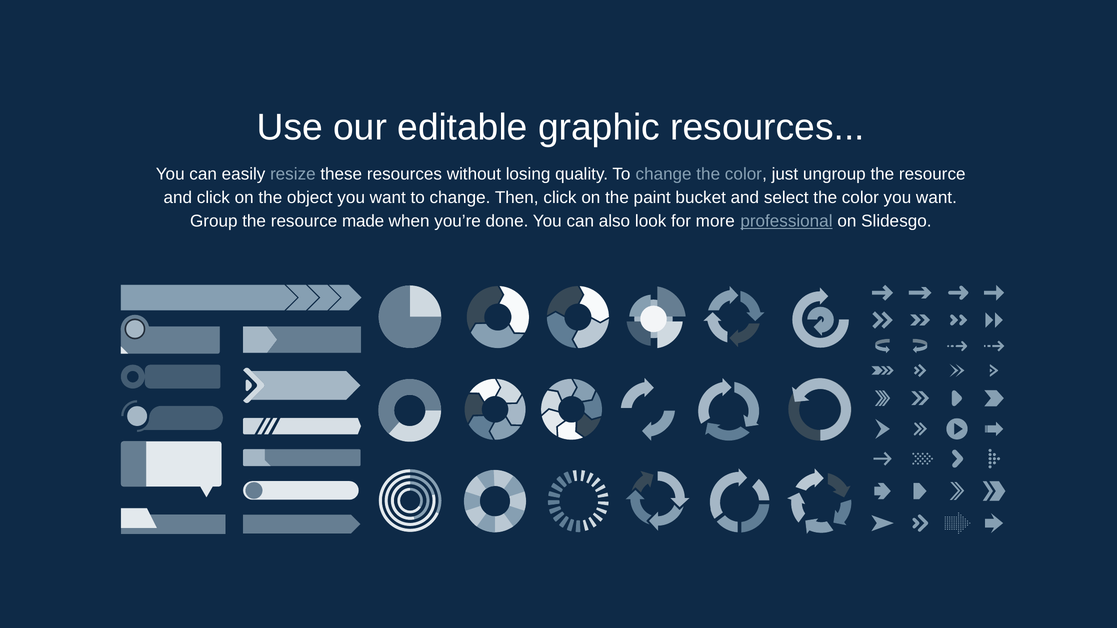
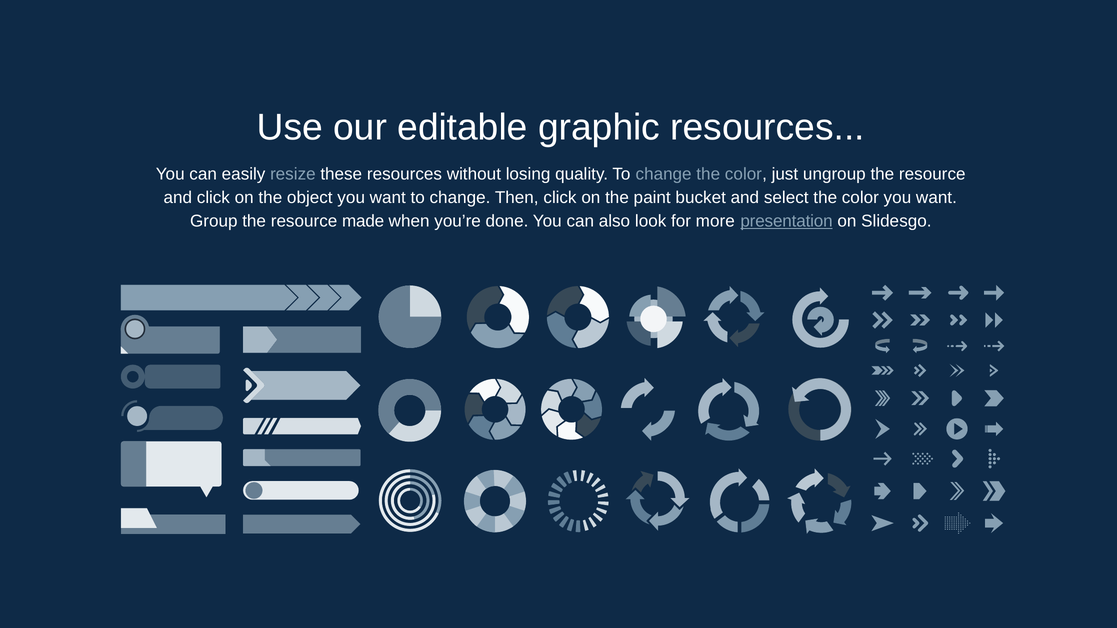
professional: professional -> presentation
